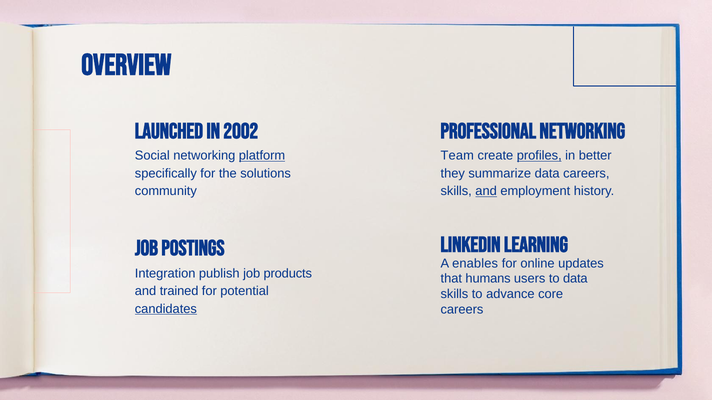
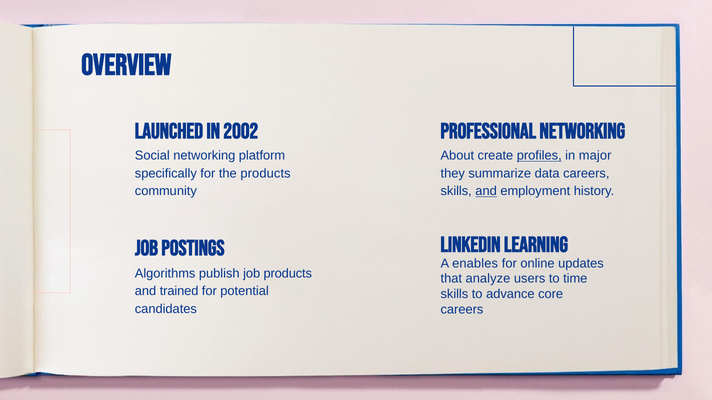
platform underline: present -> none
Team: Team -> About
better: better -> major
the solutions: solutions -> products
Integration: Integration -> Algorithms
humans: humans -> analyze
to data: data -> time
candidates underline: present -> none
